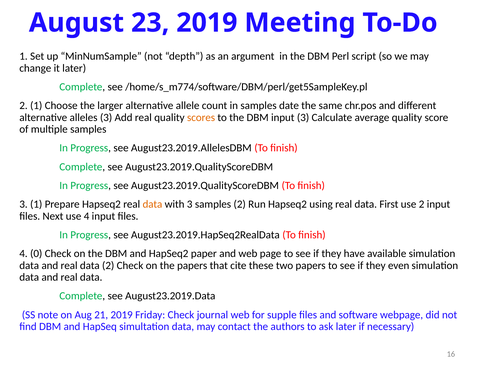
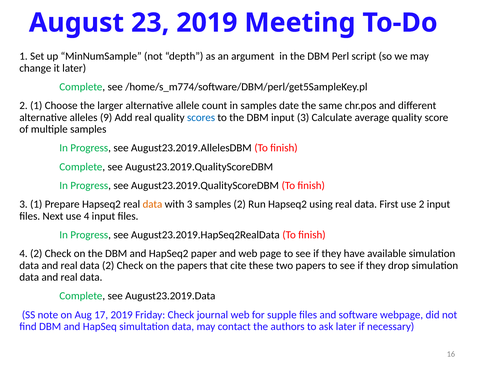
alleles 3: 3 -> 9
scores colour: orange -> blue
4 0: 0 -> 2
even: even -> drop
21: 21 -> 17
